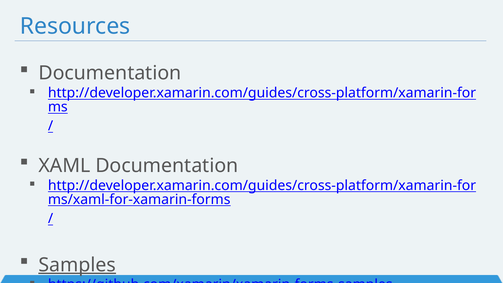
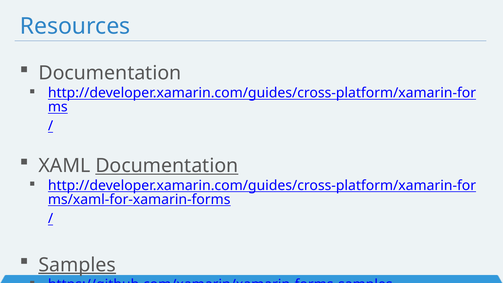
Documentation at (167, 166) underline: none -> present
